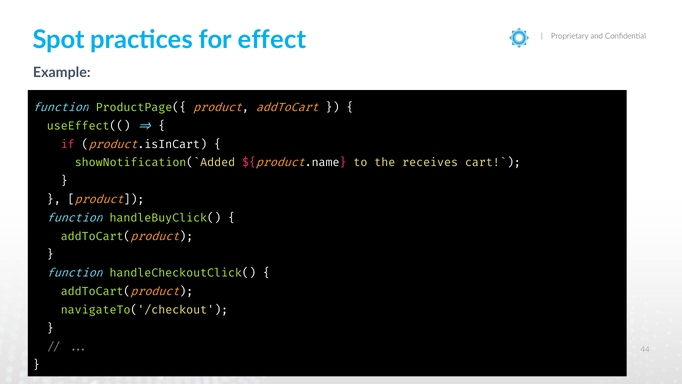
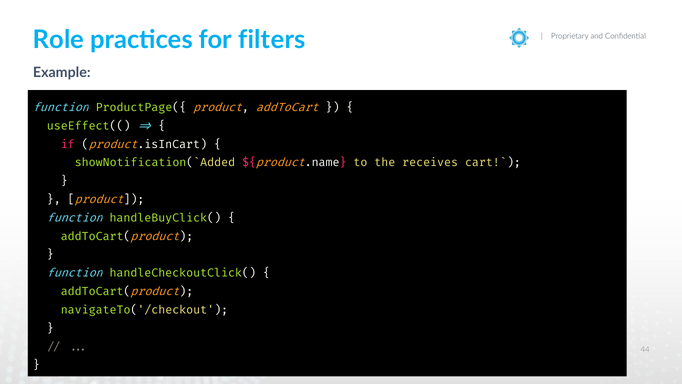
Spot: Spot -> Role
effect: effect -> filters
